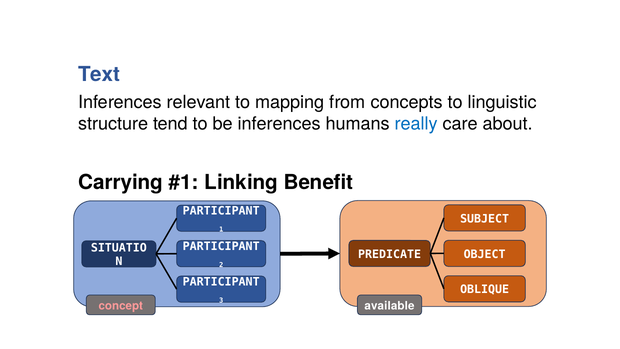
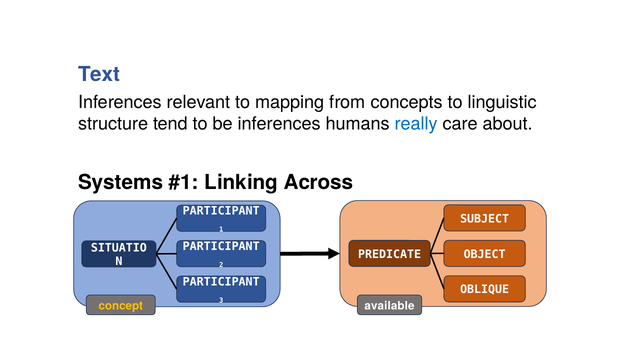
Carrying: Carrying -> Systems
Benefit: Benefit -> Across
concept colour: pink -> yellow
